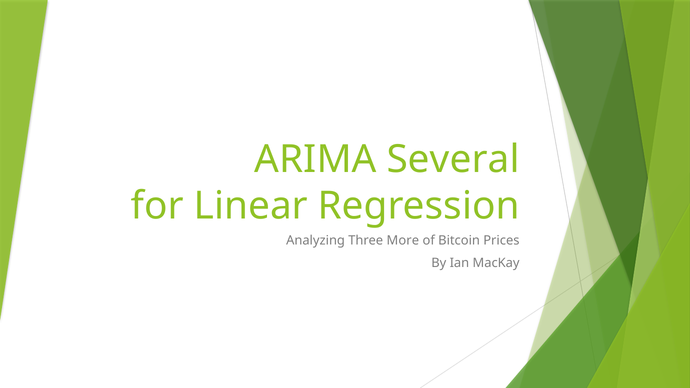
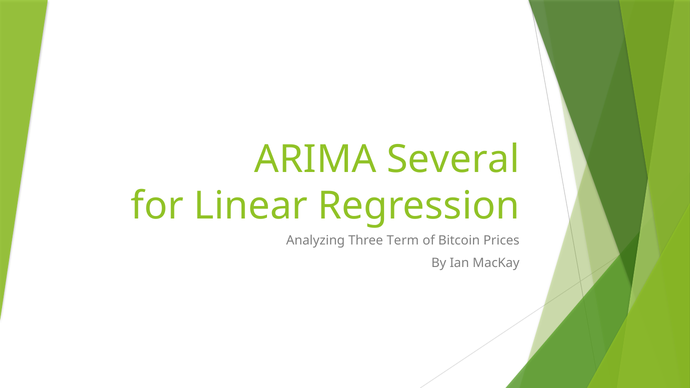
More: More -> Term
